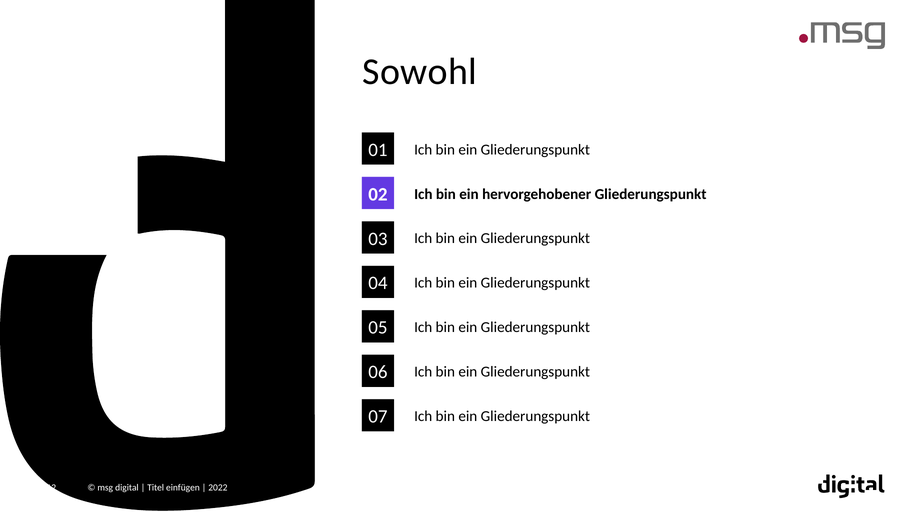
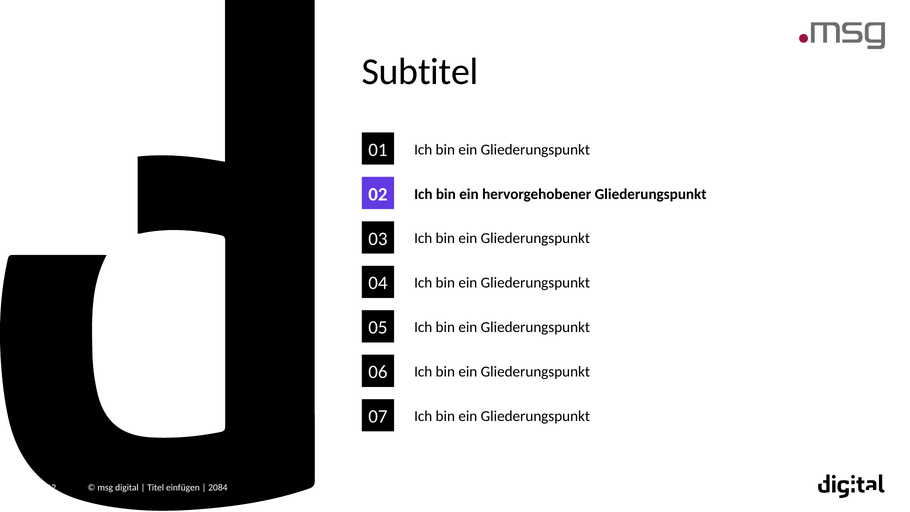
Sowohl: Sowohl -> Subtitel
2022: 2022 -> 2084
